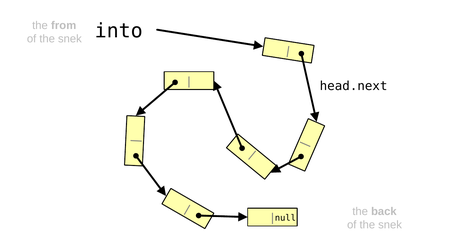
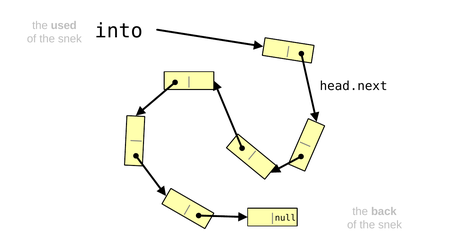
from: from -> used
